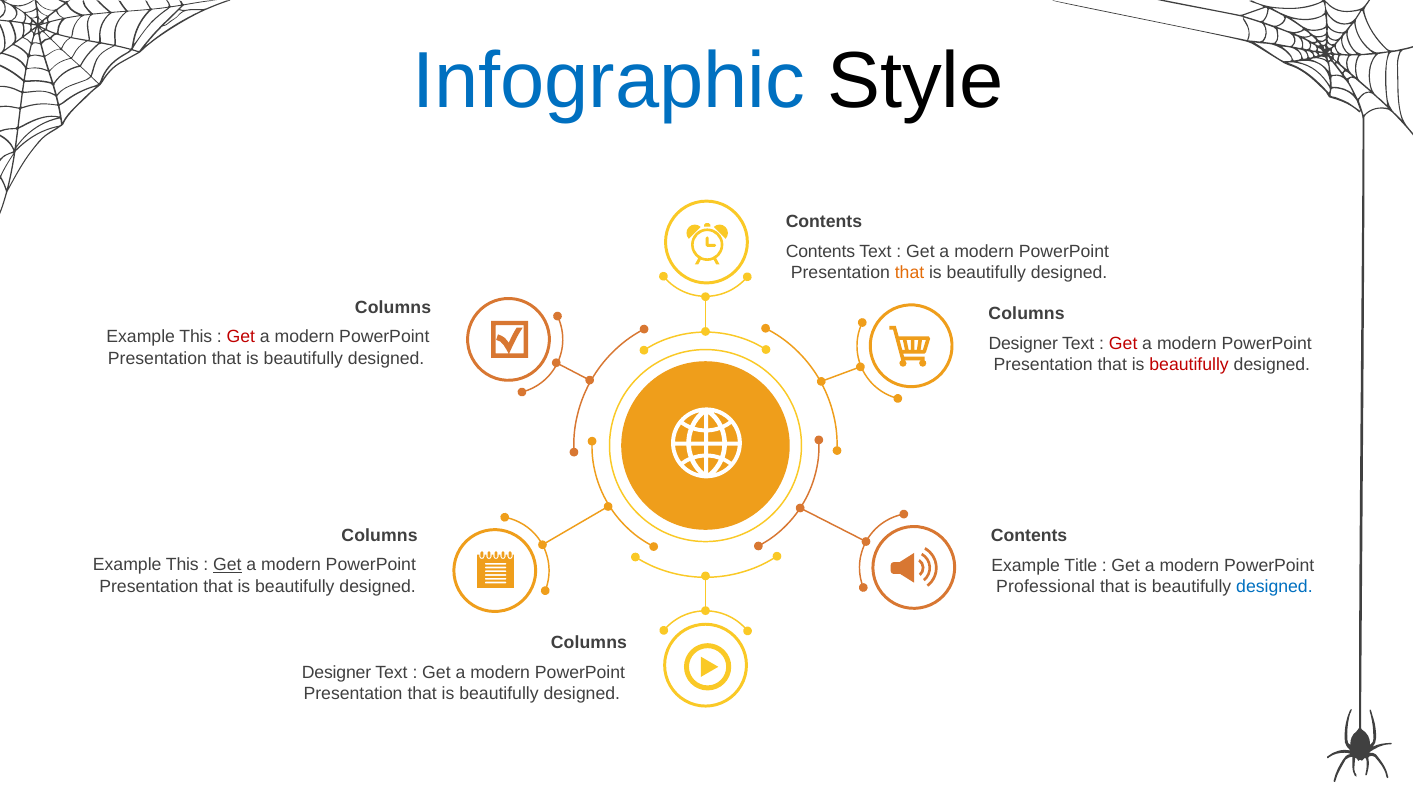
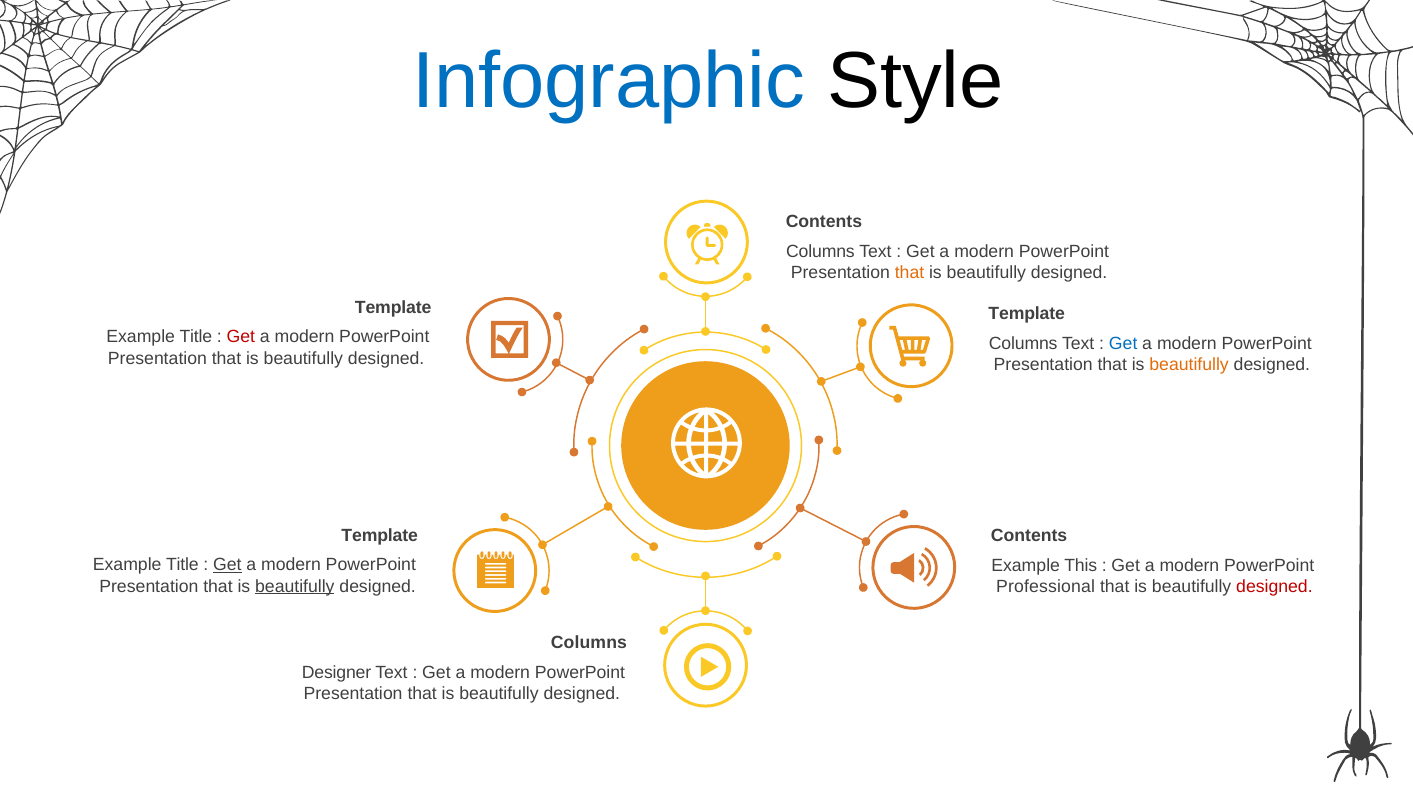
Contents at (820, 252): Contents -> Columns
Columns at (393, 307): Columns -> Template
Columns at (1027, 314): Columns -> Template
This at (196, 337): This -> Title
Designer at (1023, 343): Designer -> Columns
Get at (1123, 343) colour: red -> blue
beautifully at (1189, 365) colour: red -> orange
Columns at (380, 535): Columns -> Template
This at (182, 565): This -> Title
Title: Title -> This
beautifully at (295, 586) underline: none -> present
designed at (1274, 587) colour: blue -> red
